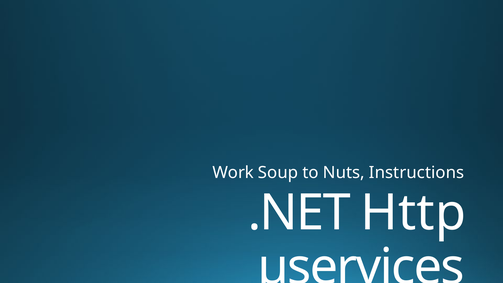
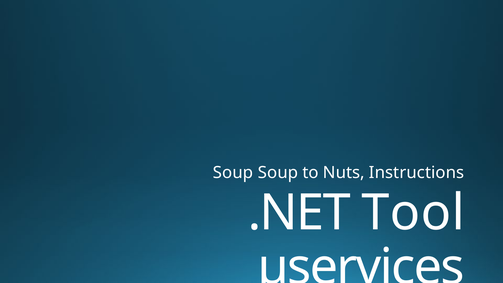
Work at (233, 172): Work -> Soup
Http: Http -> Tool
